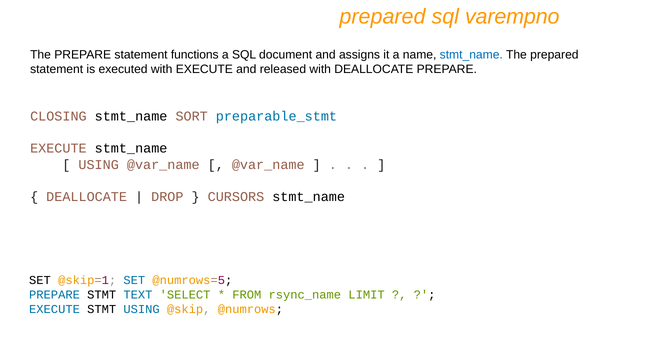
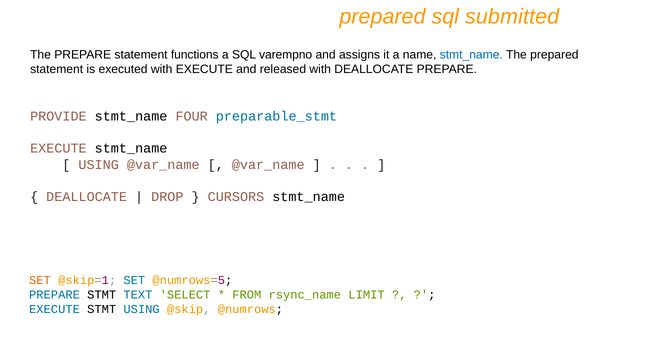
varempno: varempno -> submitted
document: document -> varempno
CLOSING: CLOSING -> PROVIDE
SORT: SORT -> FOUR
SET at (40, 280) colour: black -> orange
